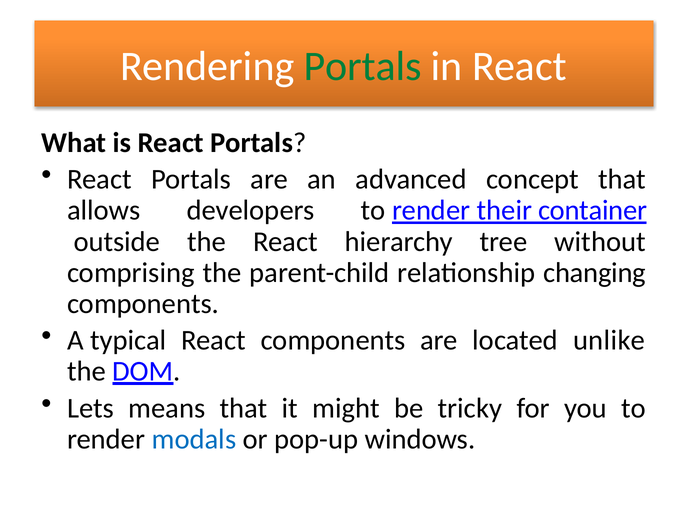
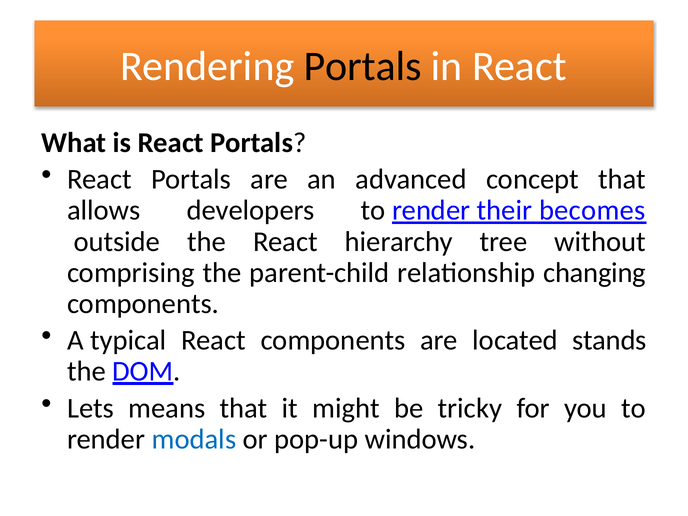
Portals at (363, 67) colour: green -> black
container: container -> becomes
unlike: unlike -> stands
